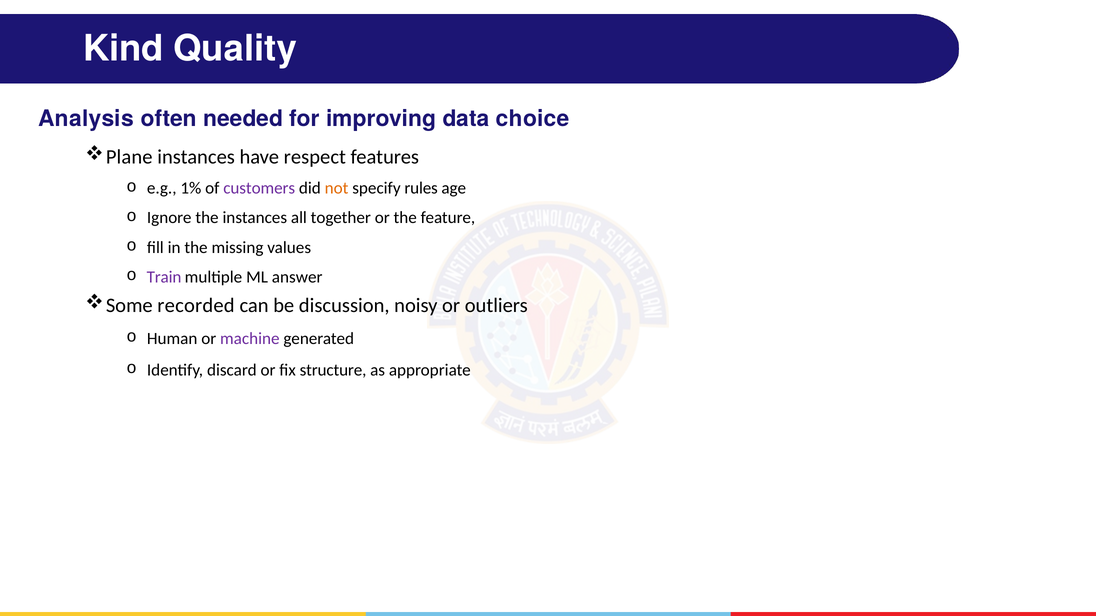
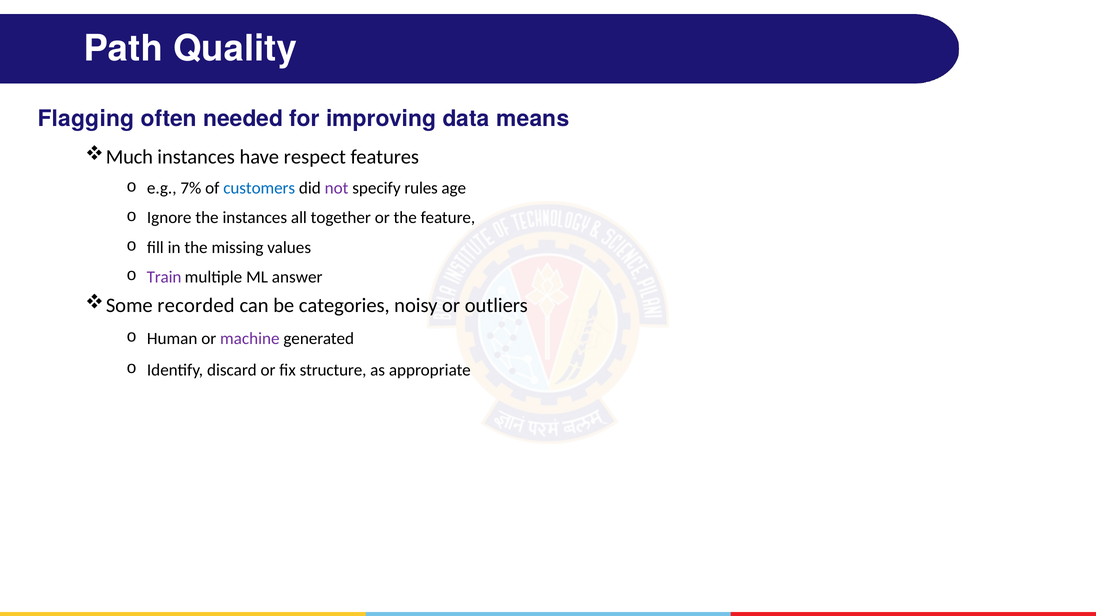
Kind: Kind -> Path
Analysis: Analysis -> Flagging
choice: choice -> means
Plane: Plane -> Much
1%: 1% -> 7%
customers colour: purple -> blue
not colour: orange -> purple
discussion: discussion -> categories
